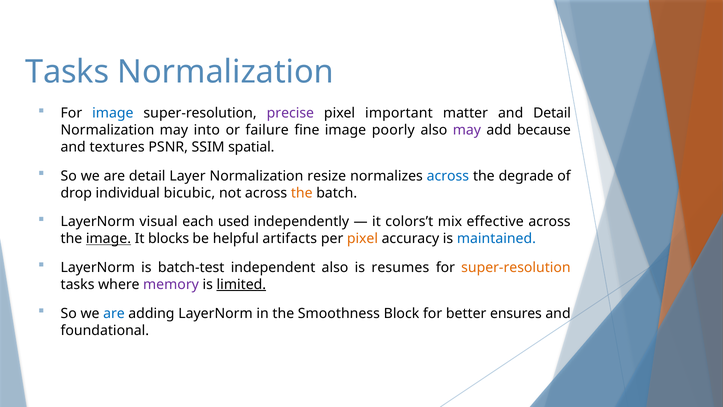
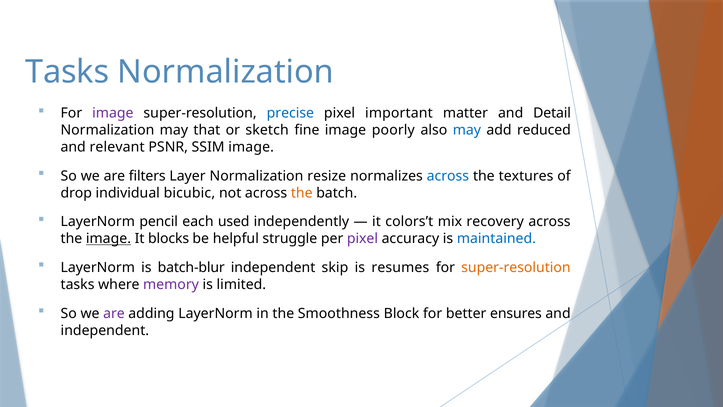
image at (113, 113) colour: blue -> purple
precise colour: purple -> blue
into: into -> that
failure: failure -> sketch
may at (467, 130) colour: purple -> blue
because: because -> reduced
textures: textures -> relevant
SSIM spatial: spatial -> image
are detail: detail -> filters
degrade: degrade -> textures
visual: visual -> pencil
effective: effective -> recovery
artifacts: artifacts -> struggle
pixel at (362, 239) colour: orange -> purple
batch-test: batch-test -> batch-blur
independent also: also -> skip
limited underline: present -> none
are at (114, 313) colour: blue -> purple
foundational at (105, 330): foundational -> independent
